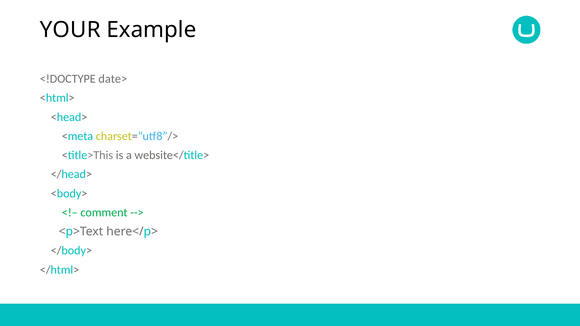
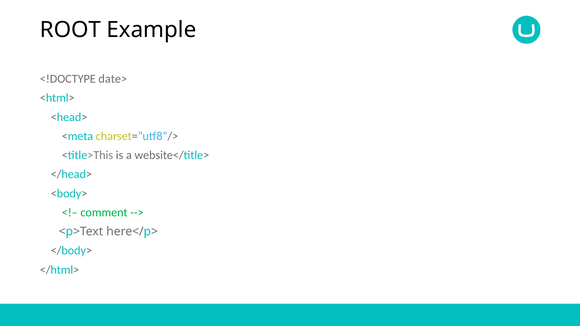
YOUR: YOUR -> ROOT
